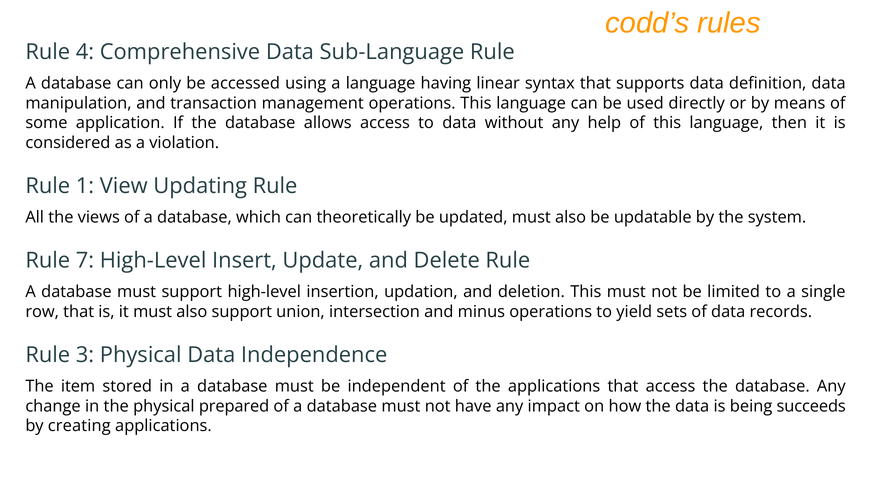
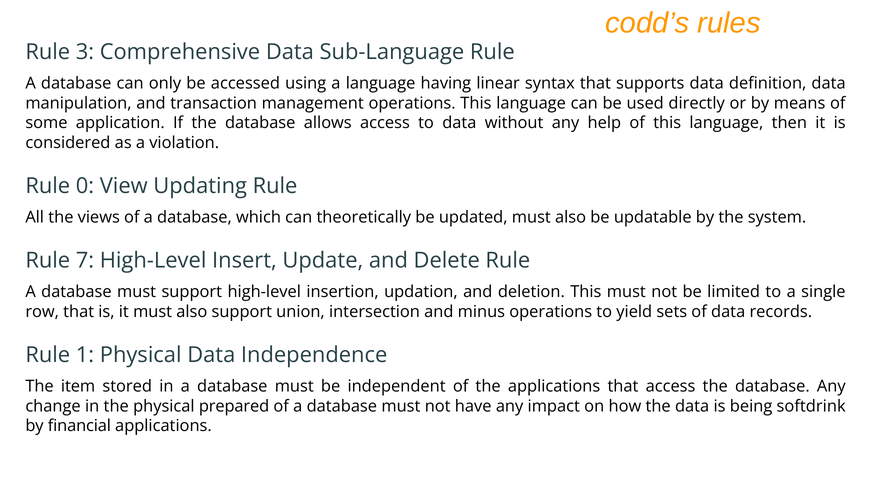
4: 4 -> 3
1: 1 -> 0
3: 3 -> 1
succeeds: succeeds -> softdrink
creating: creating -> financial
